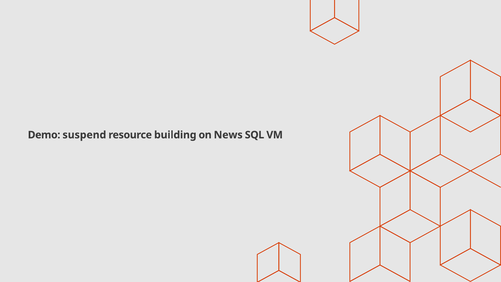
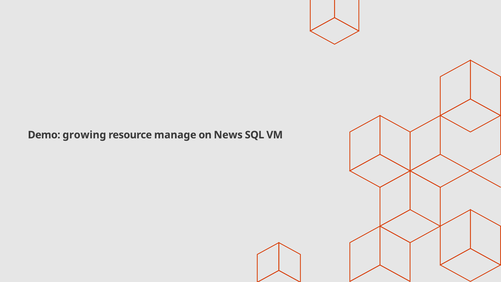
suspend: suspend -> growing
building: building -> manage
